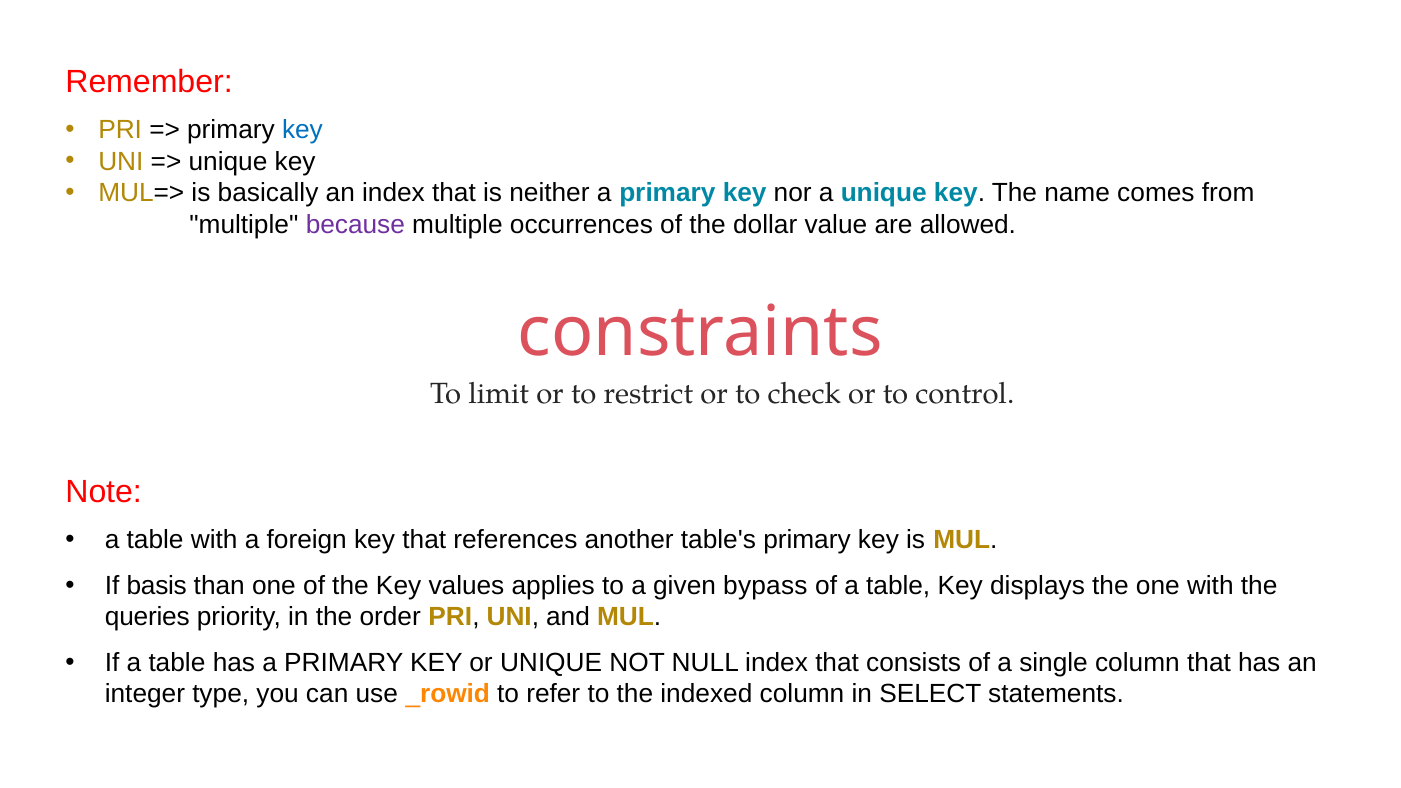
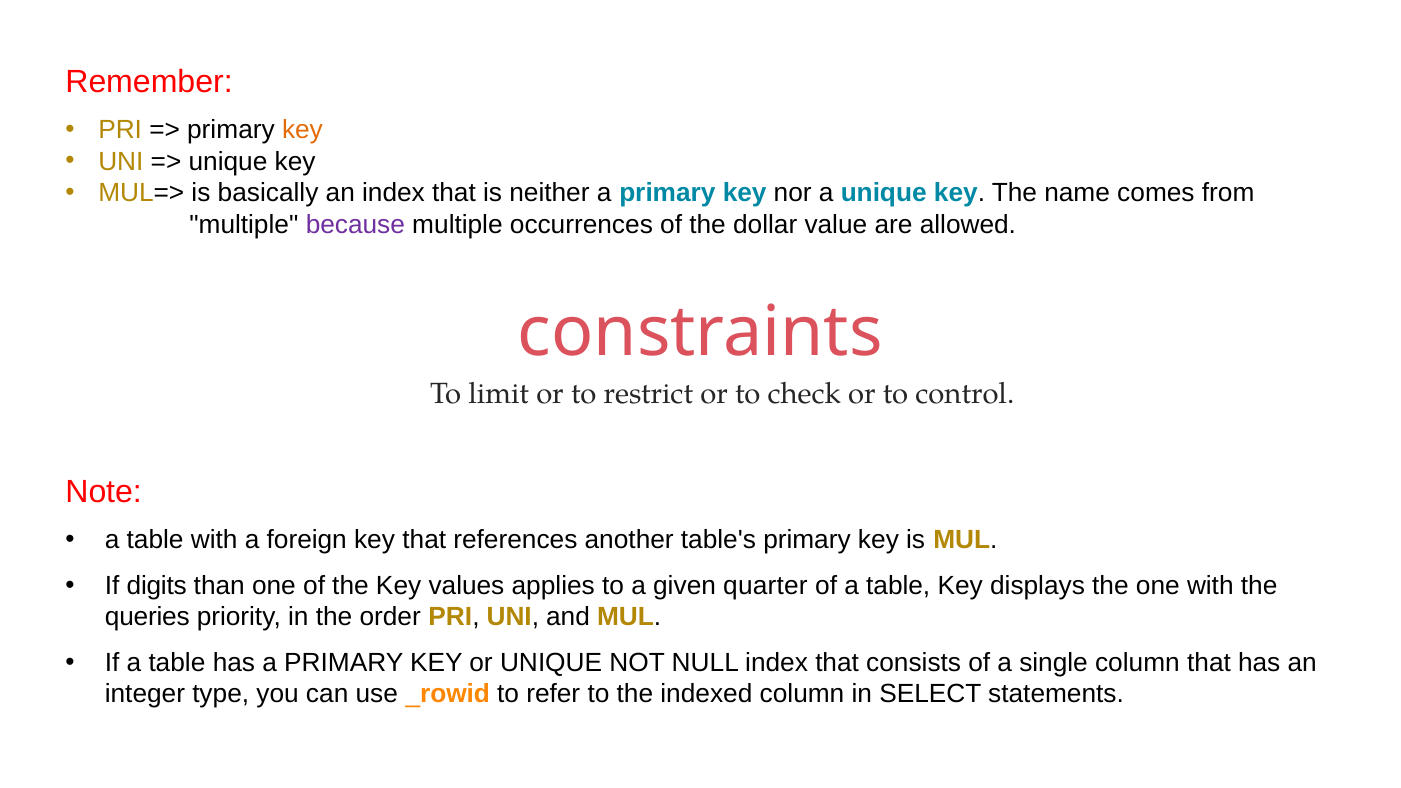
key at (302, 130) colour: blue -> orange
basis: basis -> digits
bypass: bypass -> quarter
